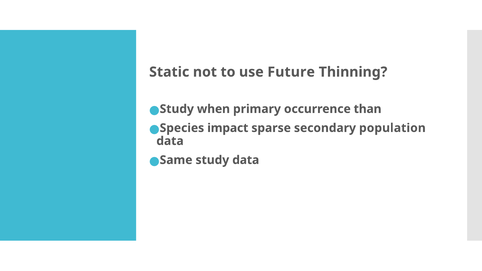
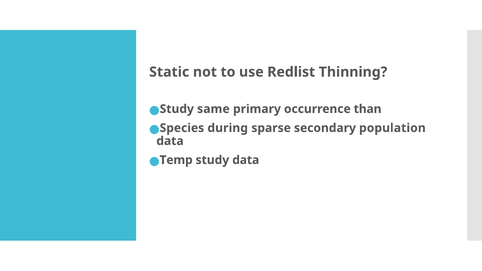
Future: Future -> Redlist
when: when -> same
impact: impact -> during
Same: Same -> Temp
